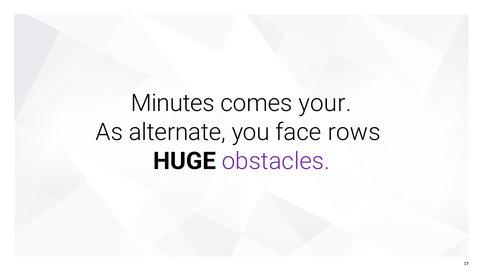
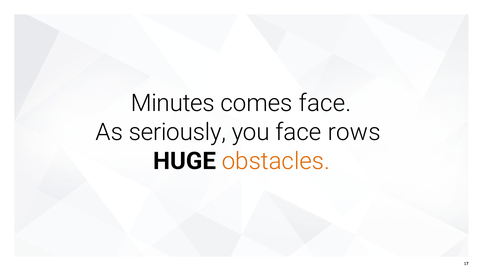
comes your: your -> face
alternate: alternate -> seriously
obstacles colour: purple -> orange
